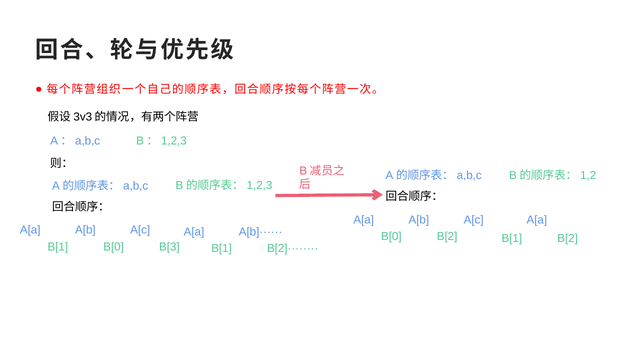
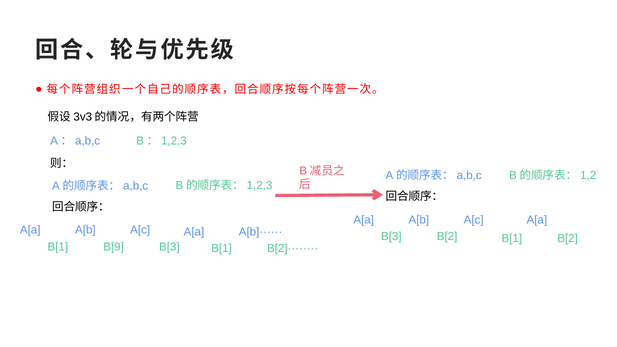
B[0 at (391, 237): B[0 -> B[3
B[1 B[0: B[0 -> B[9
